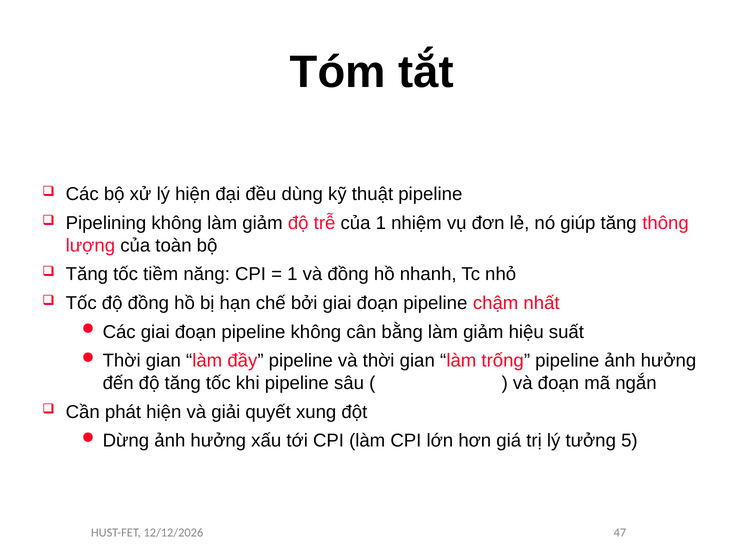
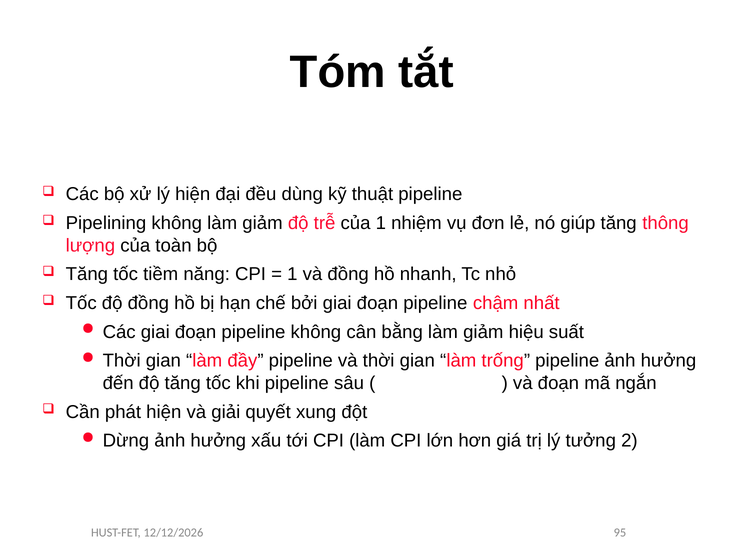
5: 5 -> 2
47: 47 -> 95
